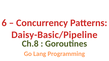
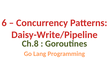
Daisy-Basic/Pipeline: Daisy-Basic/Pipeline -> Daisy-Write/Pipeline
